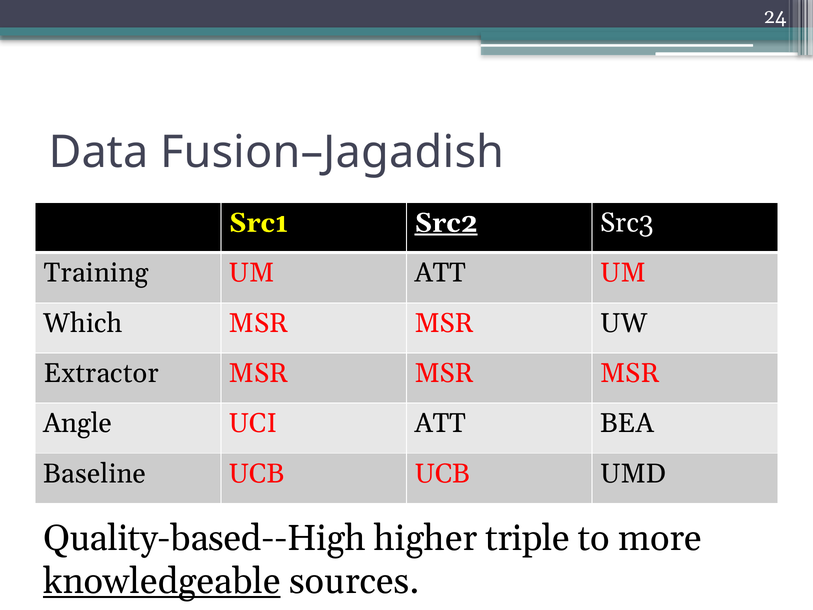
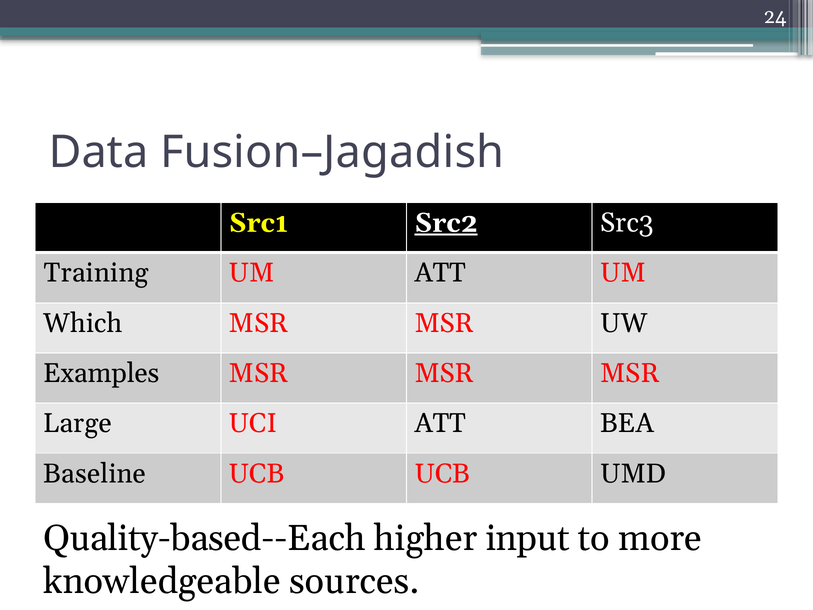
Extractor: Extractor -> Examples
Angle: Angle -> Large
Quality-based--High: Quality-based--High -> Quality-based--Each
triple: triple -> input
knowledgeable underline: present -> none
